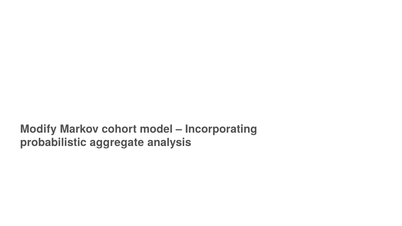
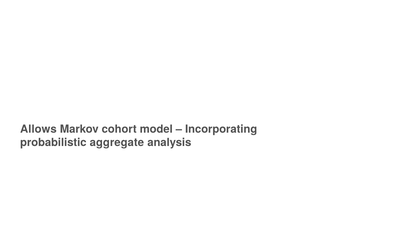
Modify: Modify -> Allows
